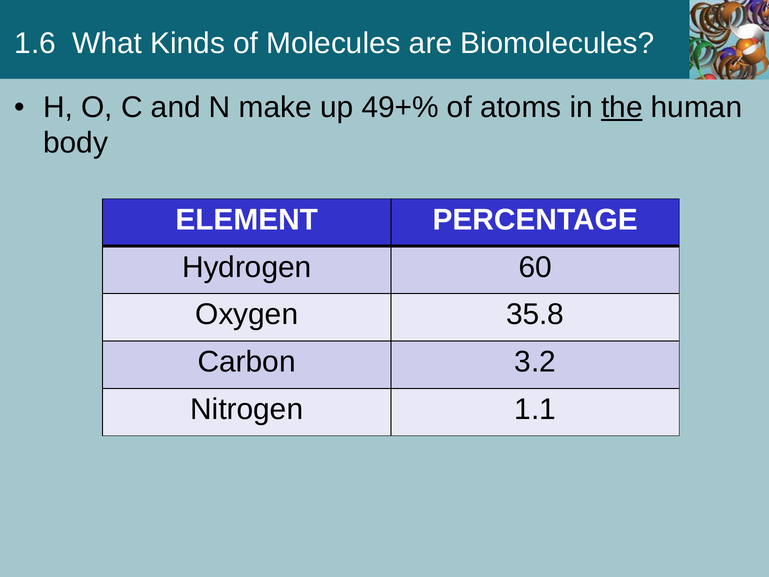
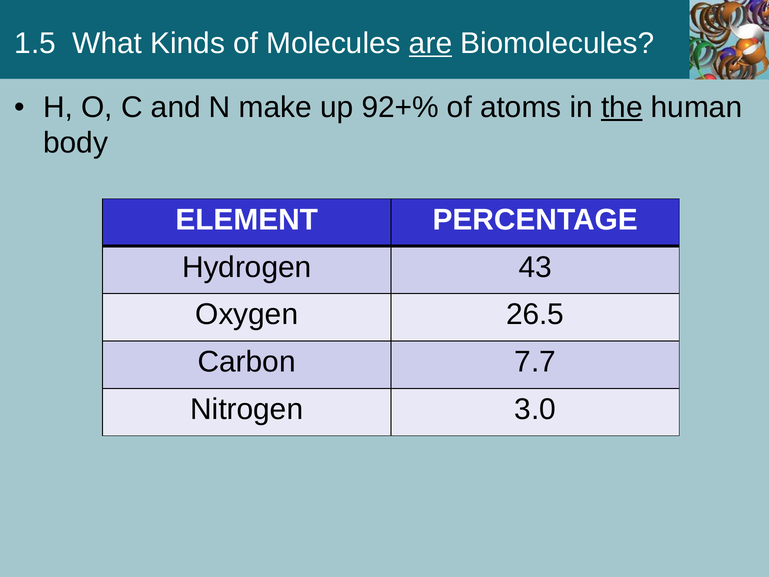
1.6: 1.6 -> 1.5
are underline: none -> present
49+%: 49+% -> 92+%
60: 60 -> 43
35.8: 35.8 -> 26.5
3.2: 3.2 -> 7.7
1.1: 1.1 -> 3.0
